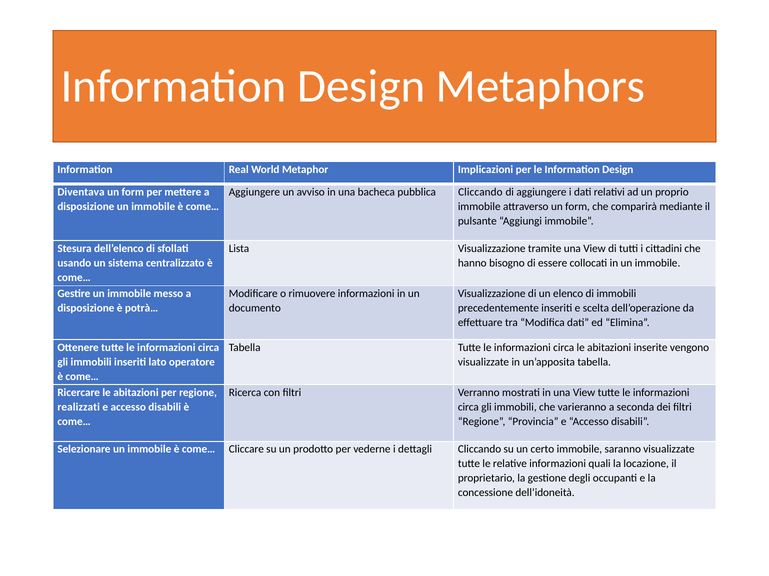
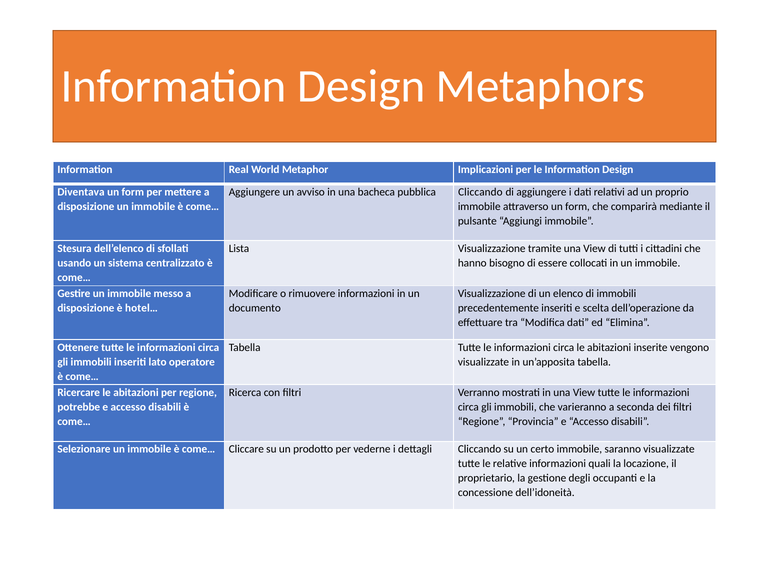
potrà…: potrà… -> hotel…
realizzati: realizzati -> potrebbe
